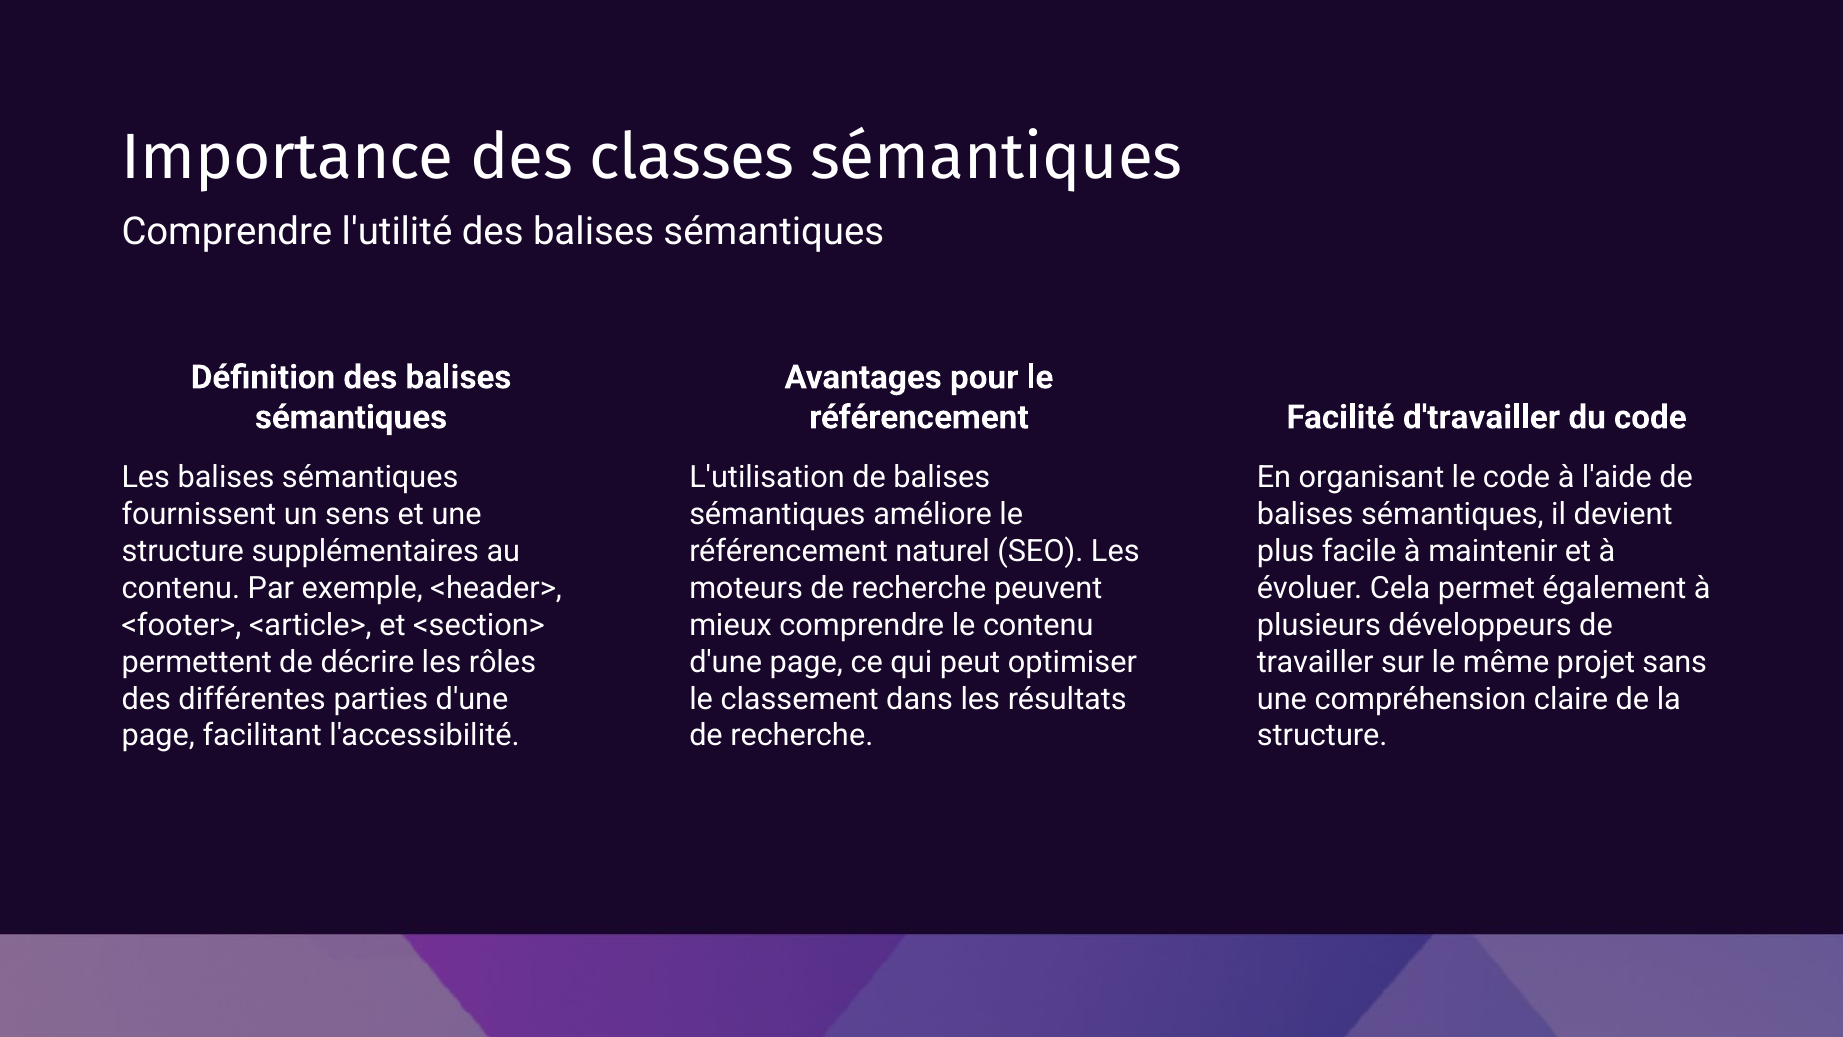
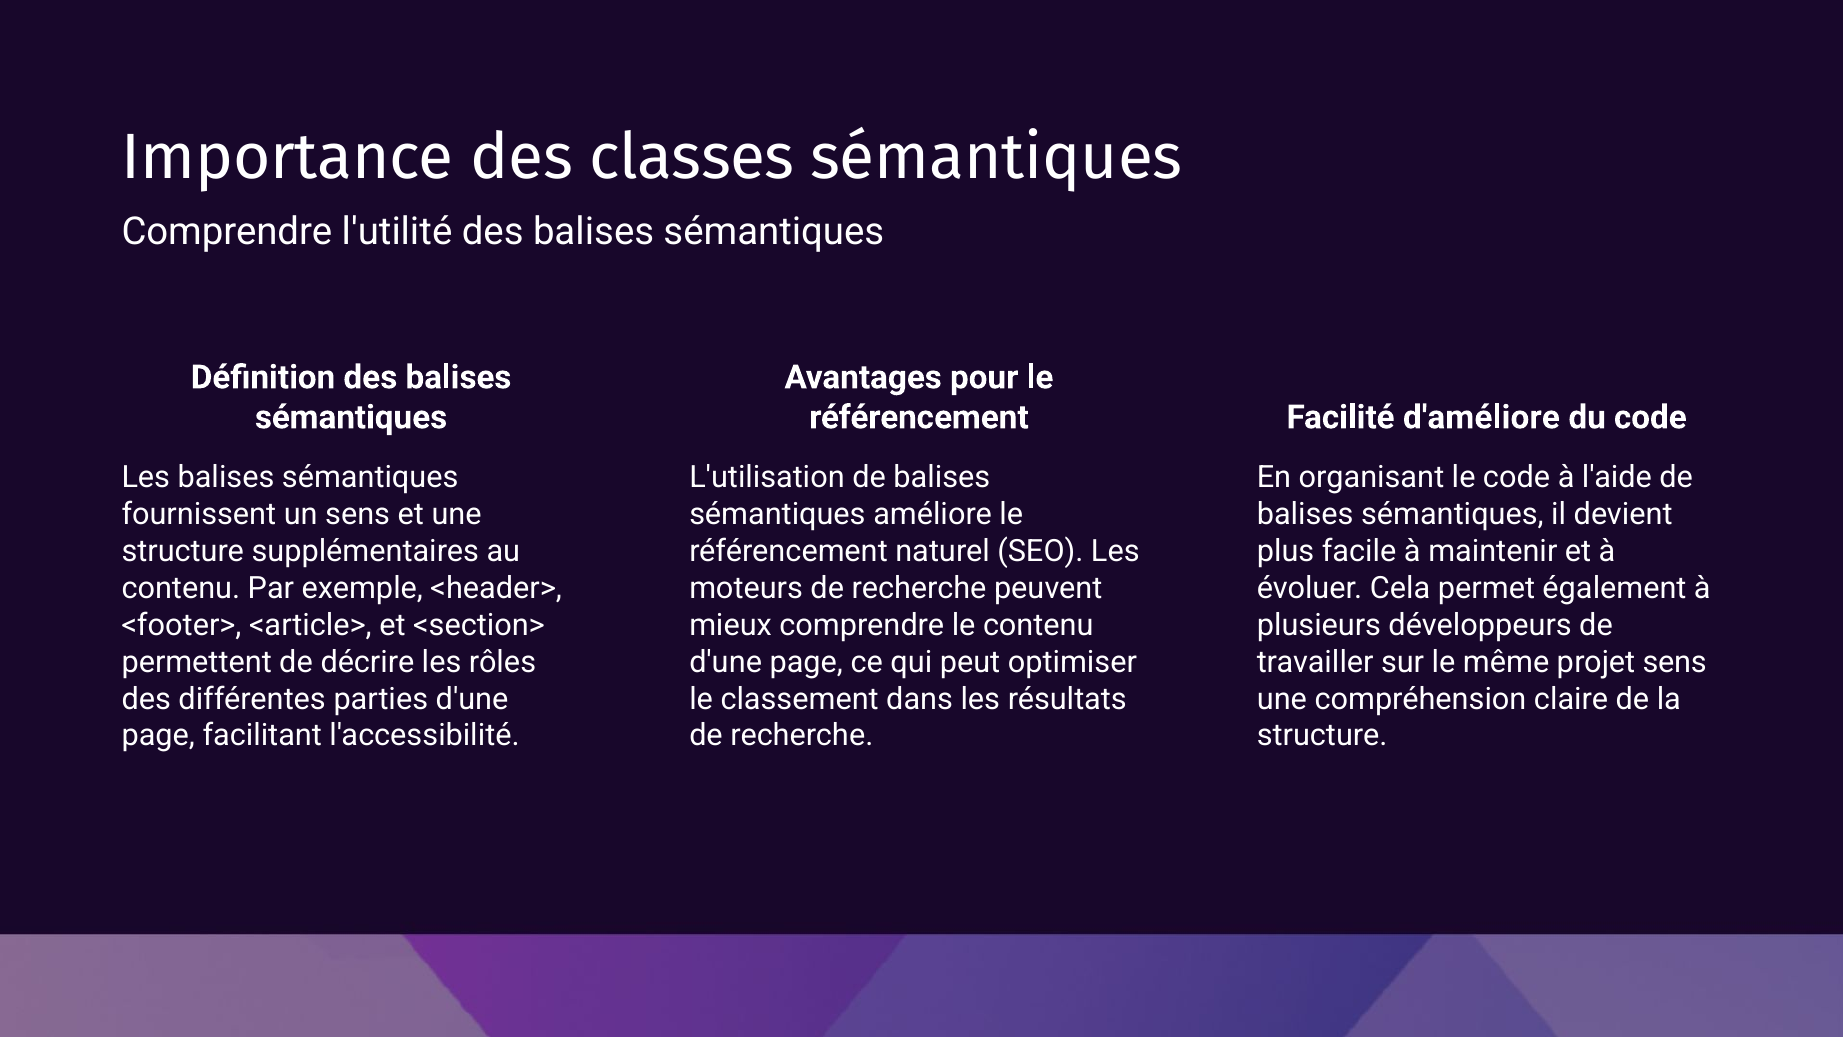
d'travailler: d'travailler -> d'améliore
projet sans: sans -> sens
